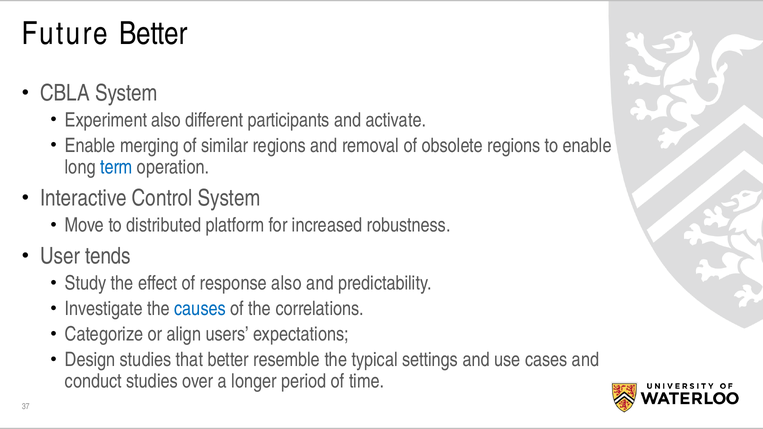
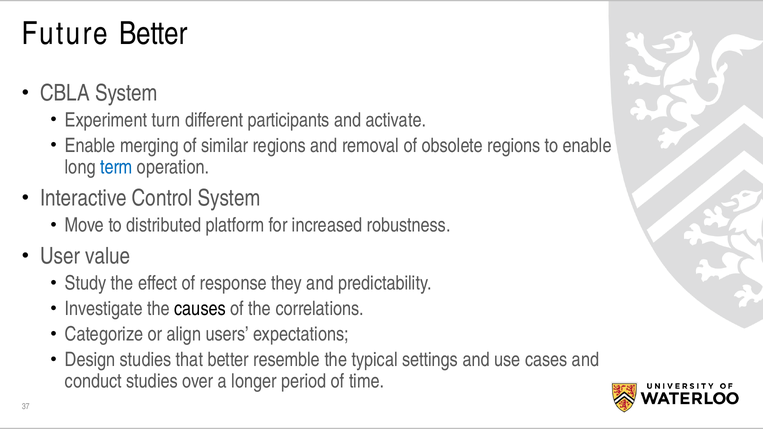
Experiment also: also -> turn
tends: tends -> value
response also: also -> they
causes colour: blue -> black
